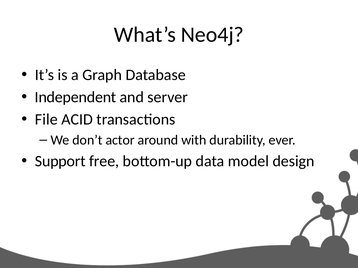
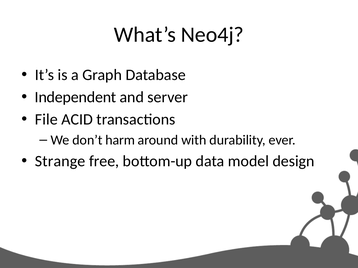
actor: actor -> harm
Support: Support -> Strange
